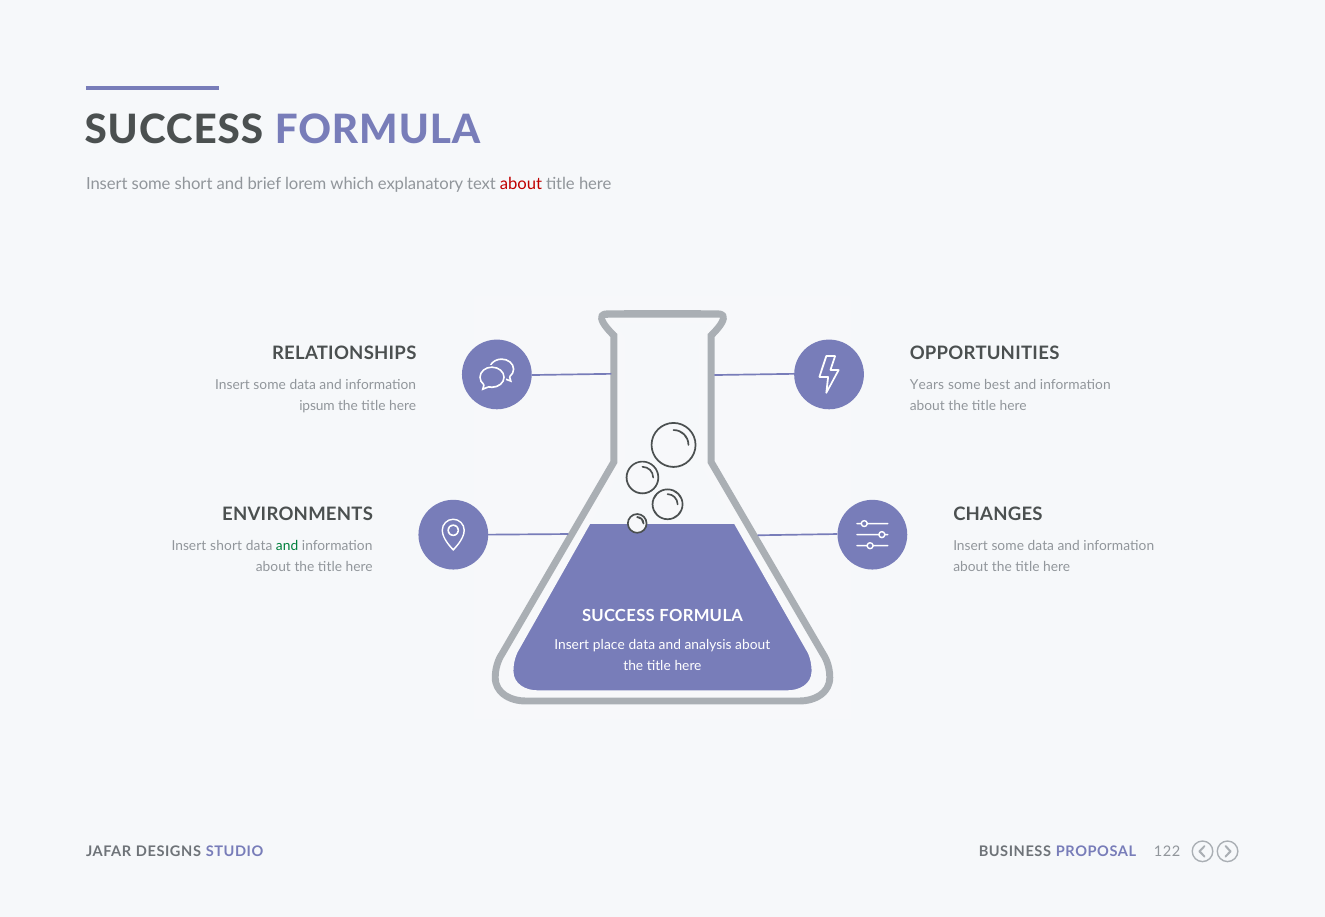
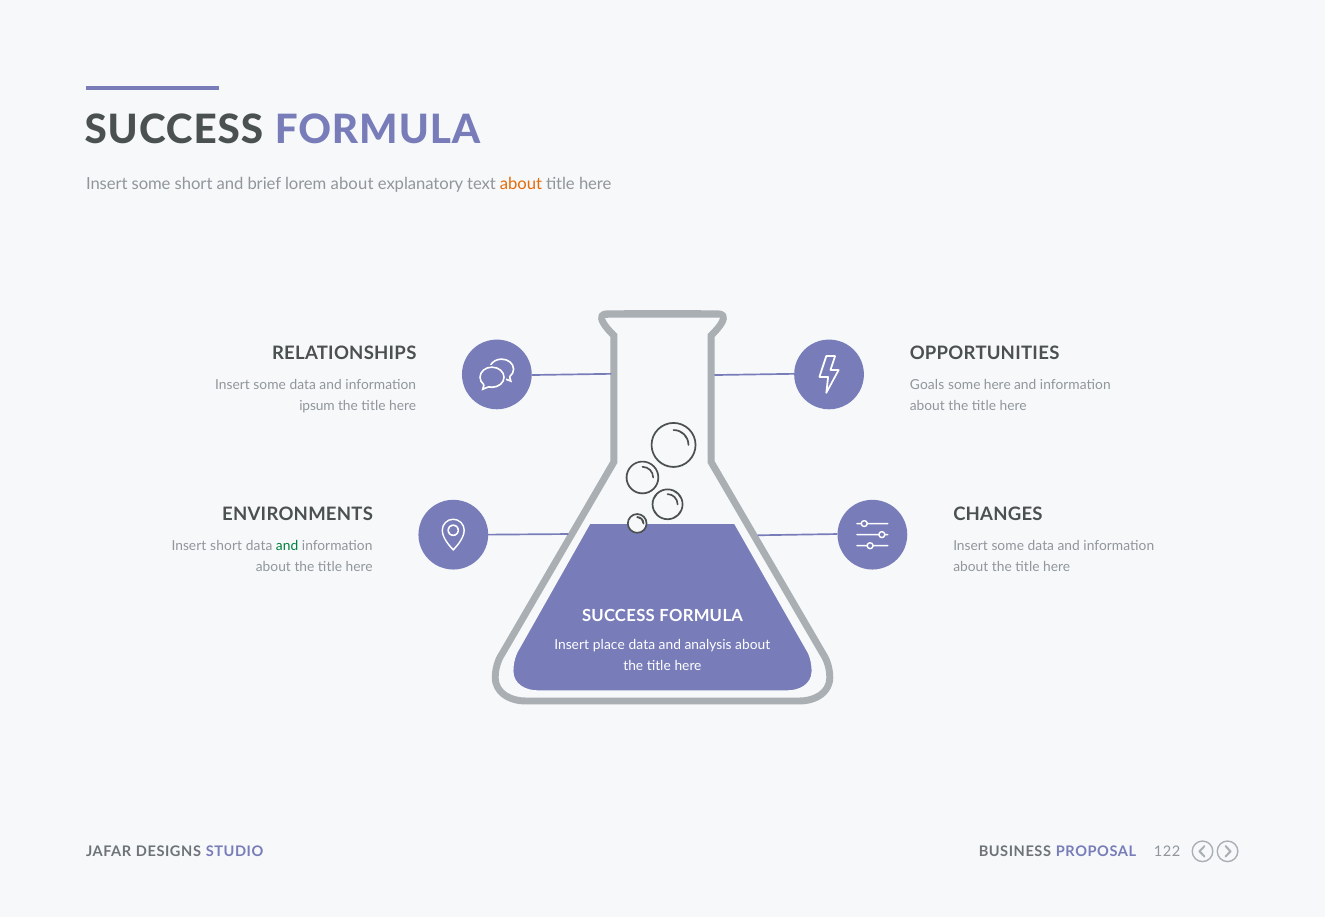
lorem which: which -> about
about at (521, 184) colour: red -> orange
Years: Years -> Goals
some best: best -> here
